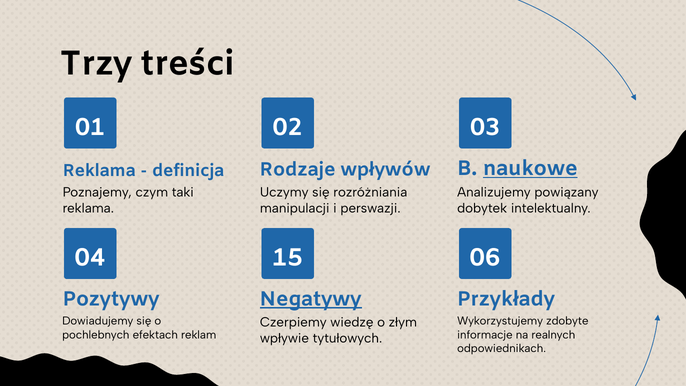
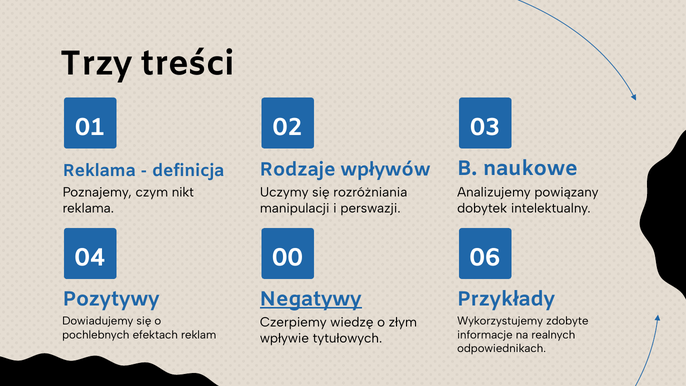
naukowe underline: present -> none
taki: taki -> nikt
15: 15 -> 00
